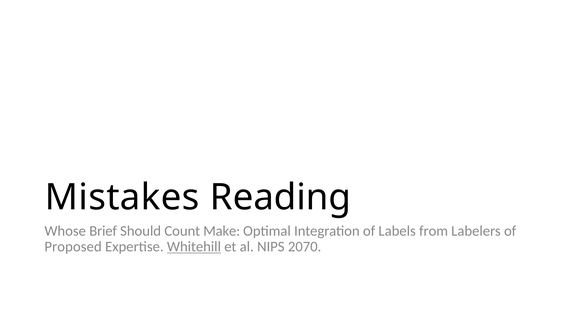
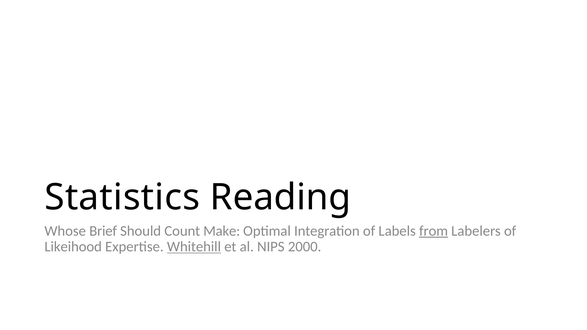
Mistakes: Mistakes -> Statistics
from underline: none -> present
Proposed: Proposed -> Likeihood
2070: 2070 -> 2000
